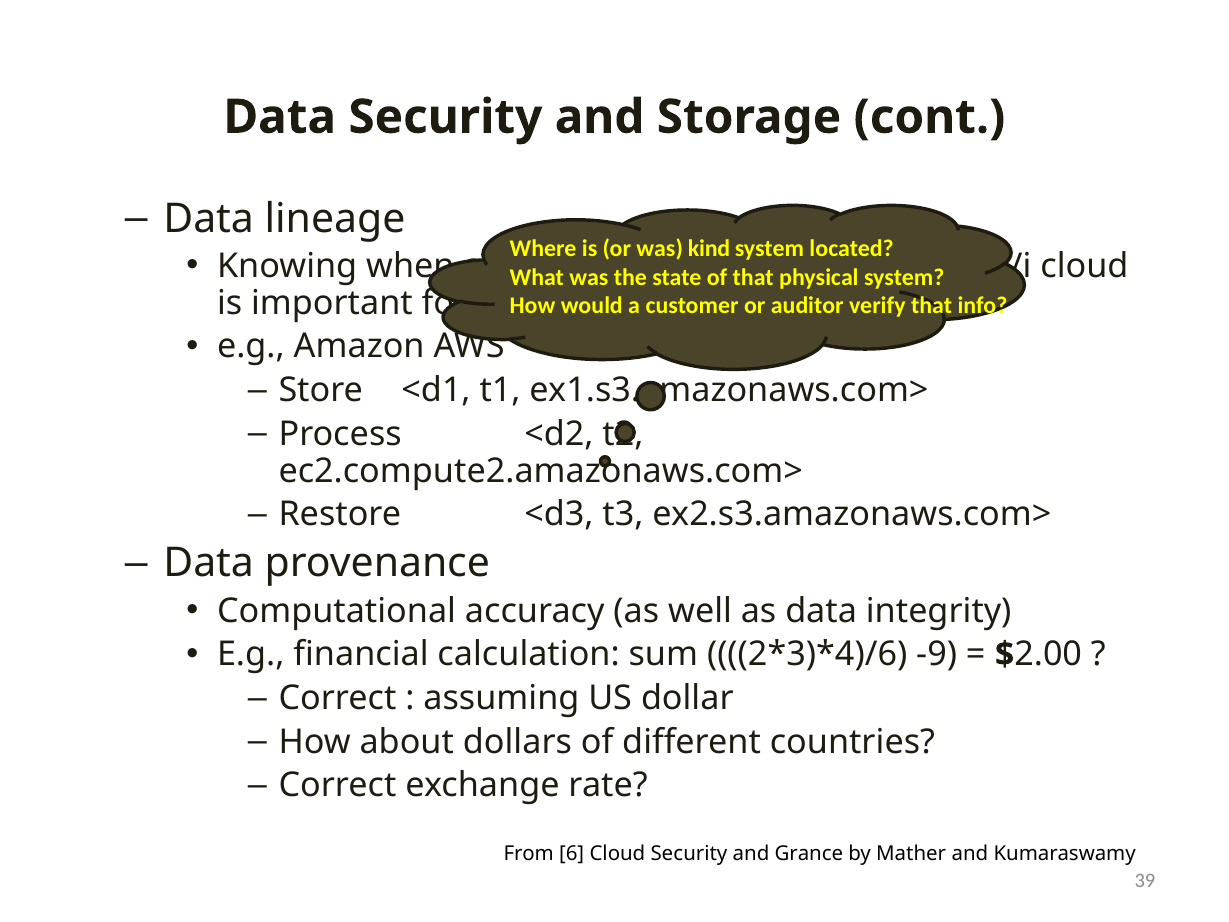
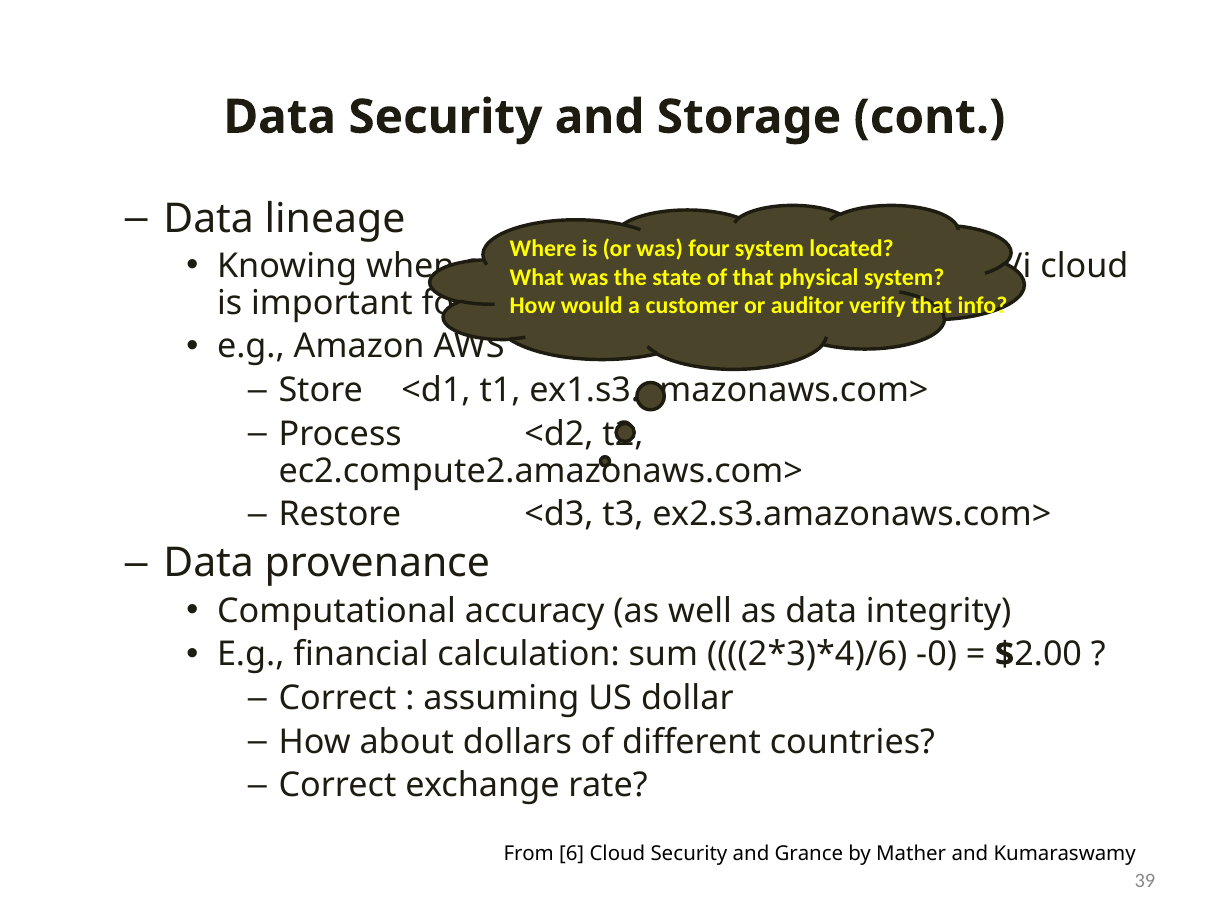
kind: kind -> four
-9: -9 -> -0
